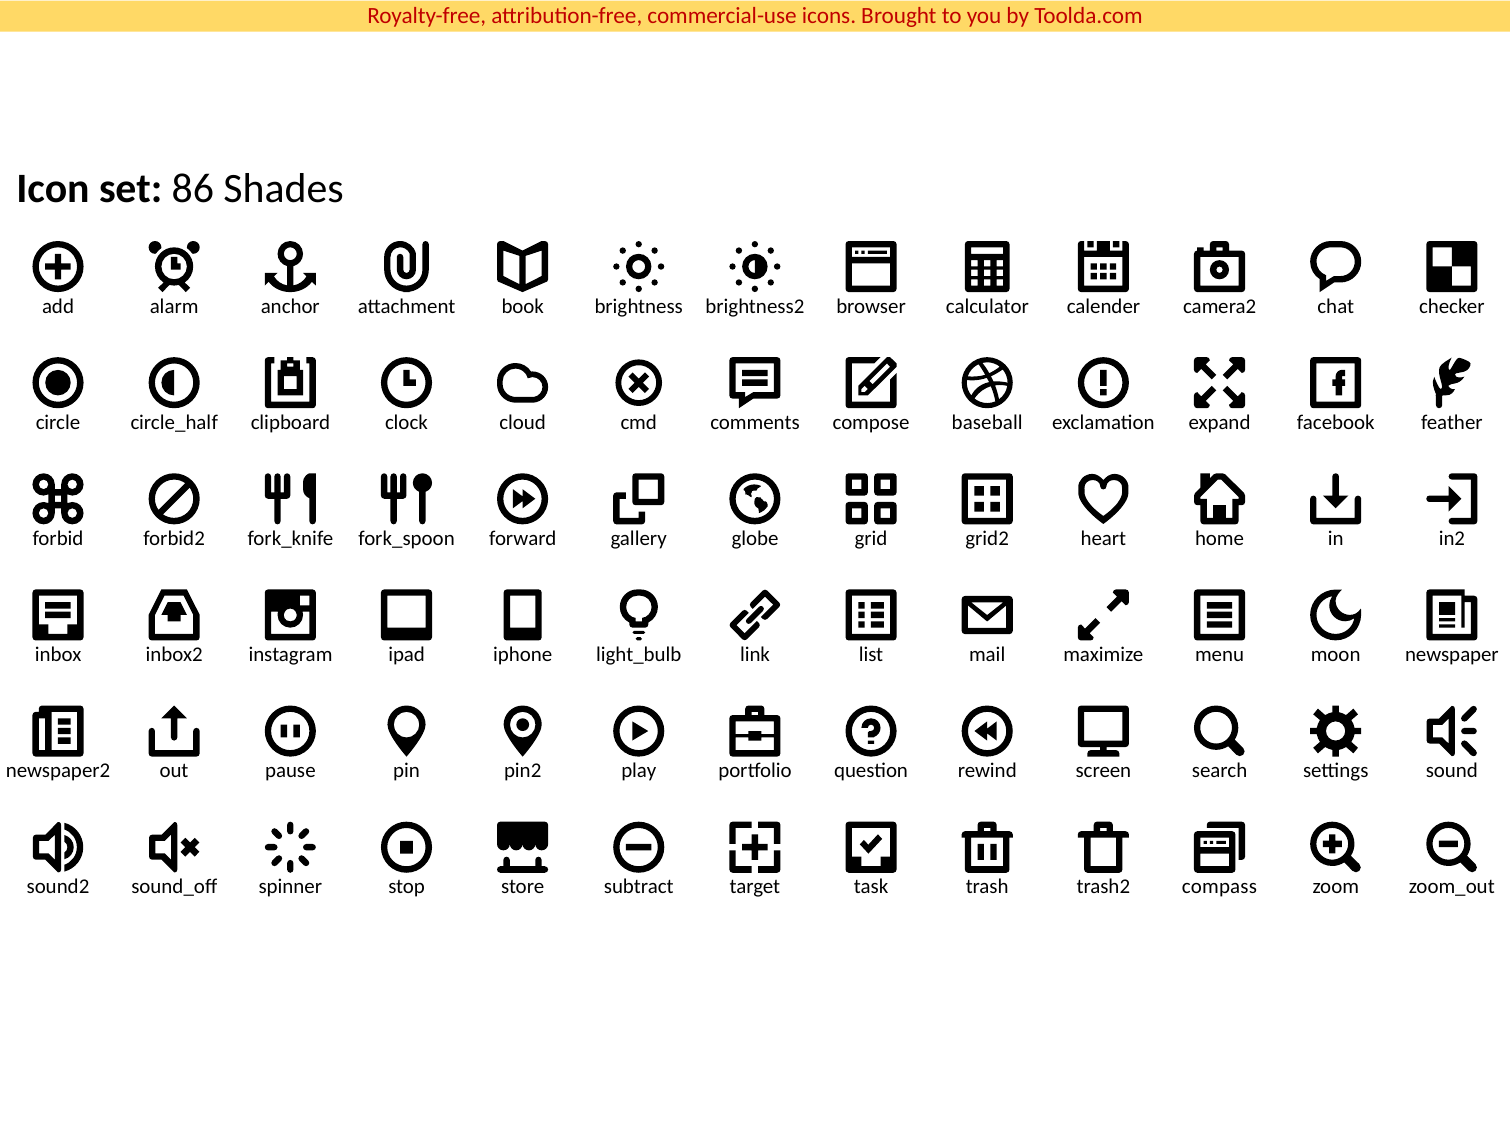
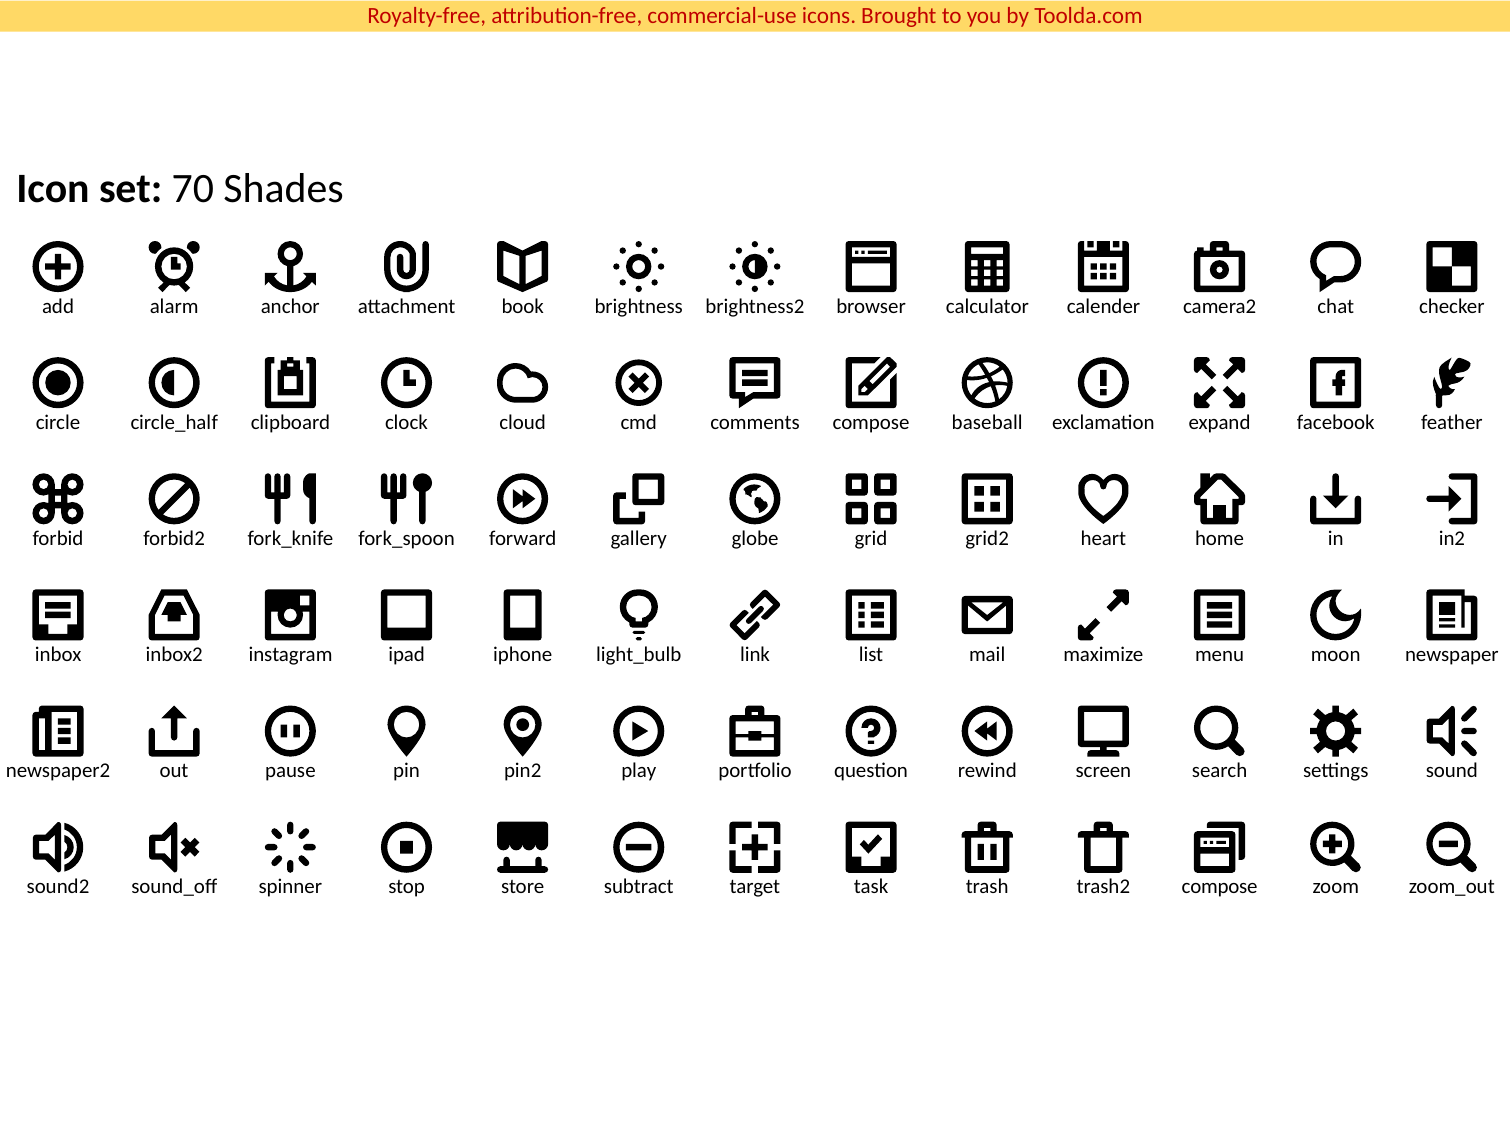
86: 86 -> 70
trash2 compass: compass -> compose
